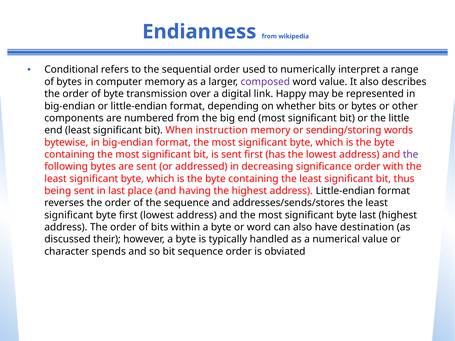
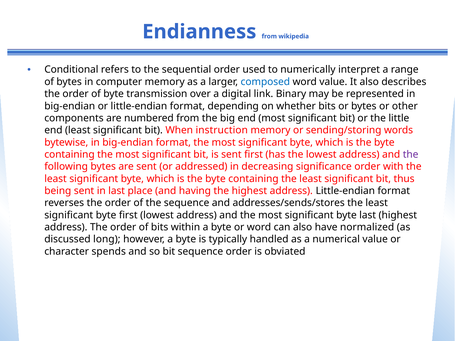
composed colour: purple -> blue
Happy: Happy -> Binary
destination: destination -> normalized
their: their -> long
